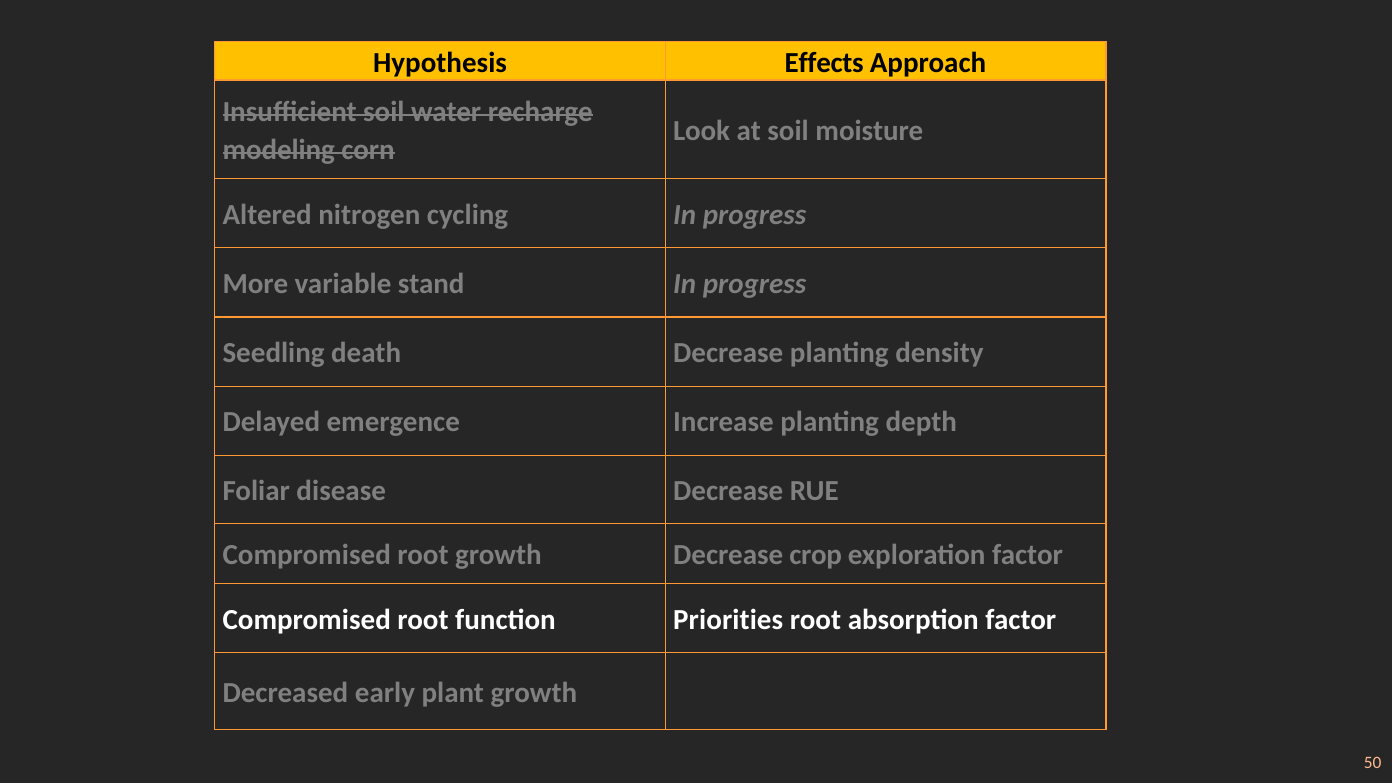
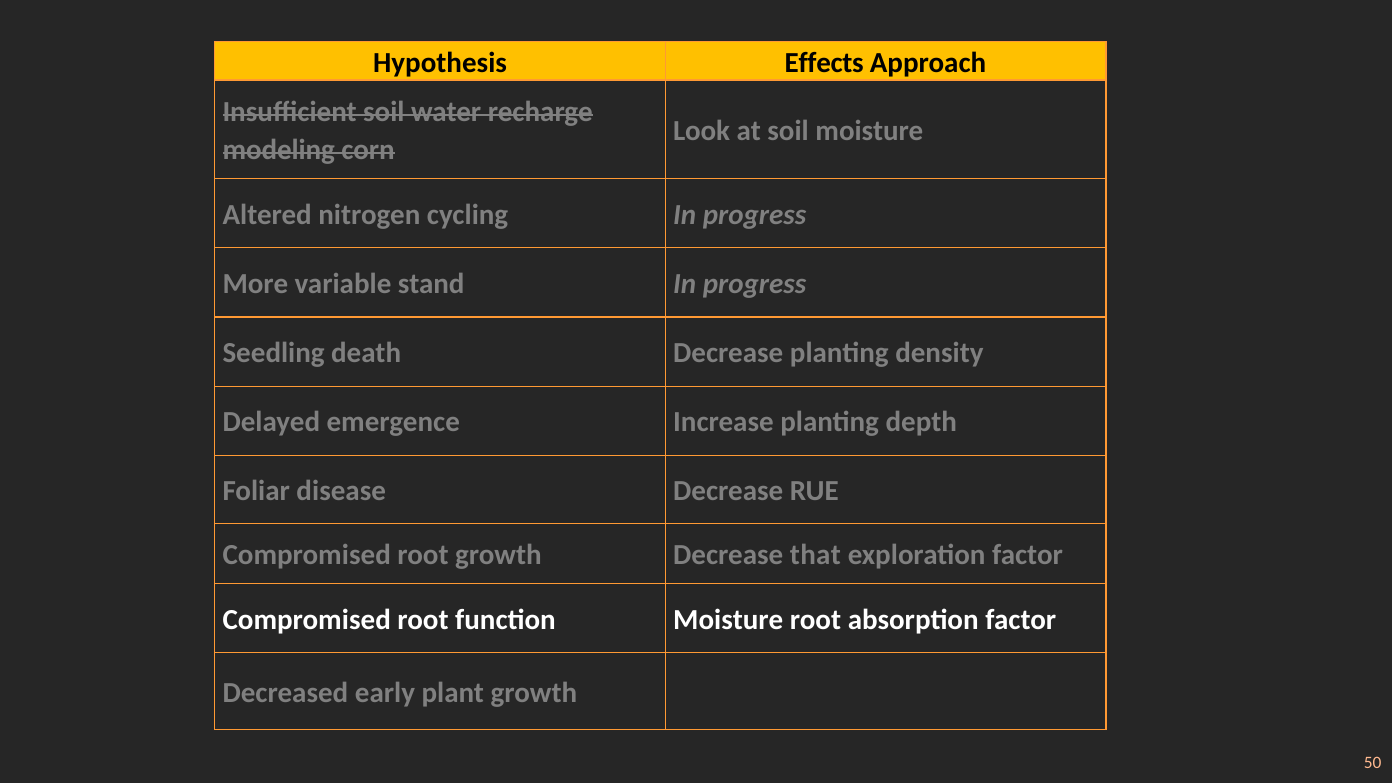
crop: crop -> that
function Priorities: Priorities -> Moisture
